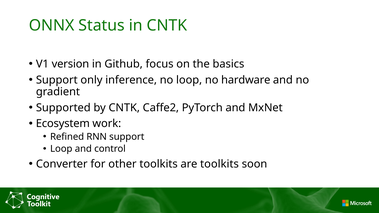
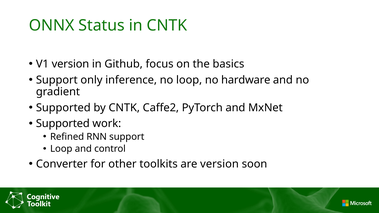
Ecosystem at (63, 124): Ecosystem -> Supported
are toolkits: toolkits -> version
